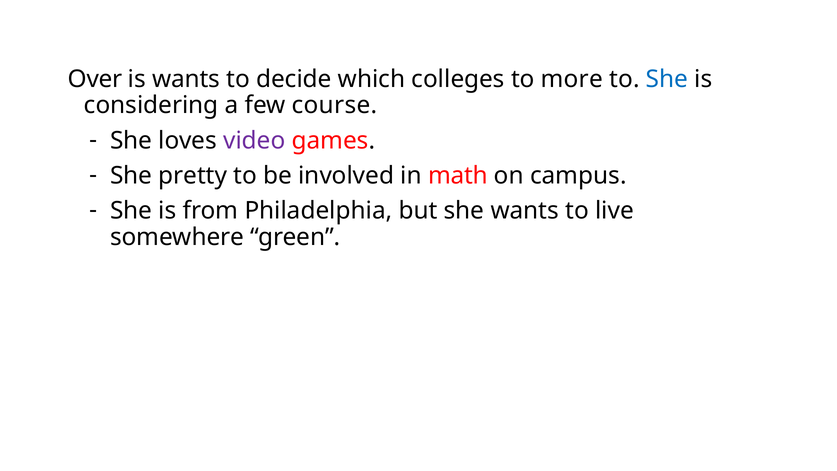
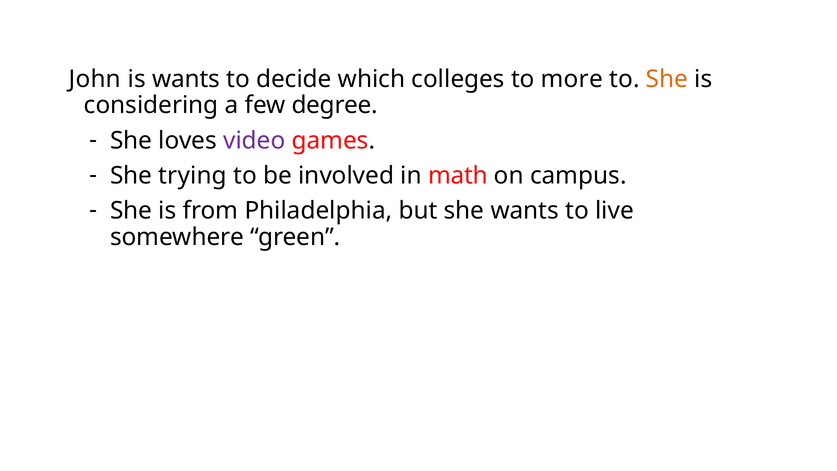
Over: Over -> John
She at (667, 79) colour: blue -> orange
course: course -> degree
pretty: pretty -> trying
